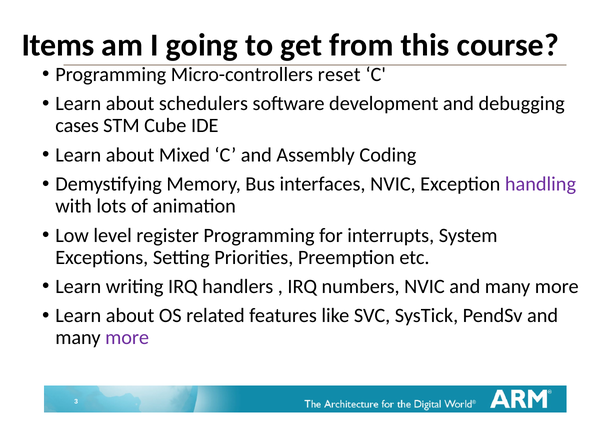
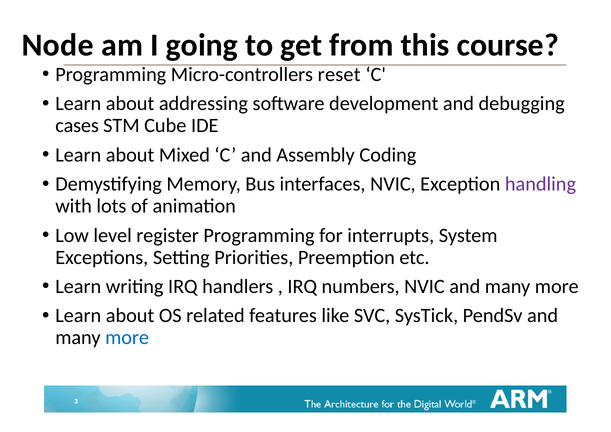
Items: Items -> Node
schedulers: schedulers -> addressing
more at (127, 338) colour: purple -> blue
